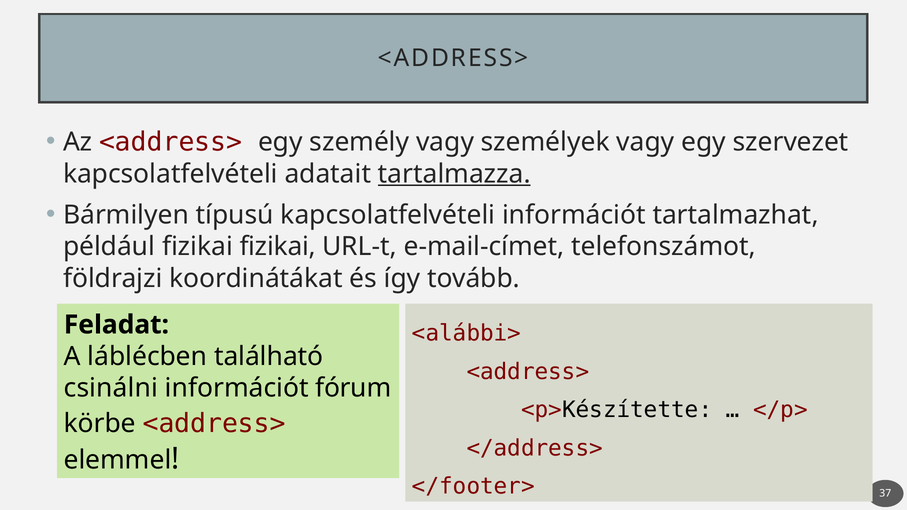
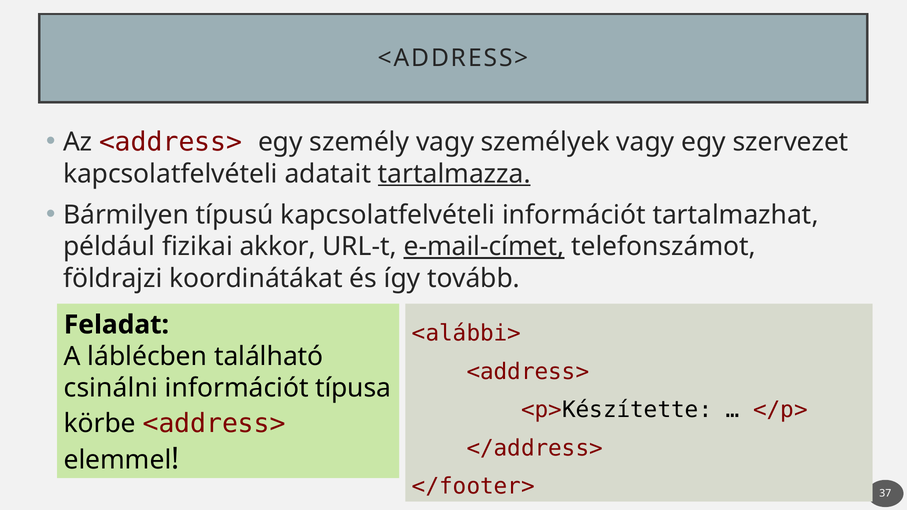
fizikai fizikai: fizikai -> akkor
e-mail-címet underline: none -> present
fórum: fórum -> típusa
